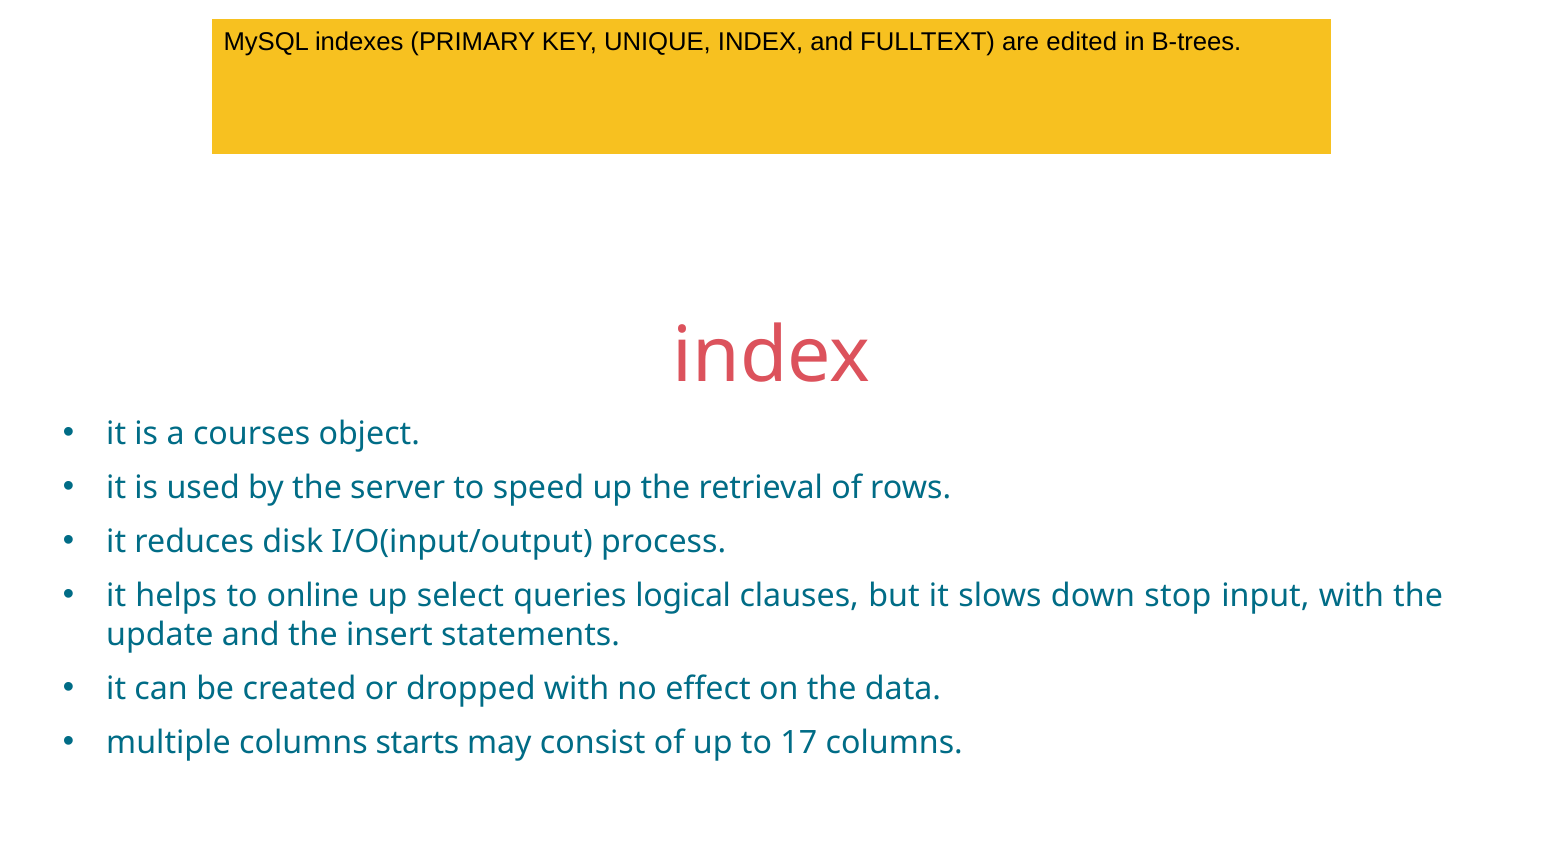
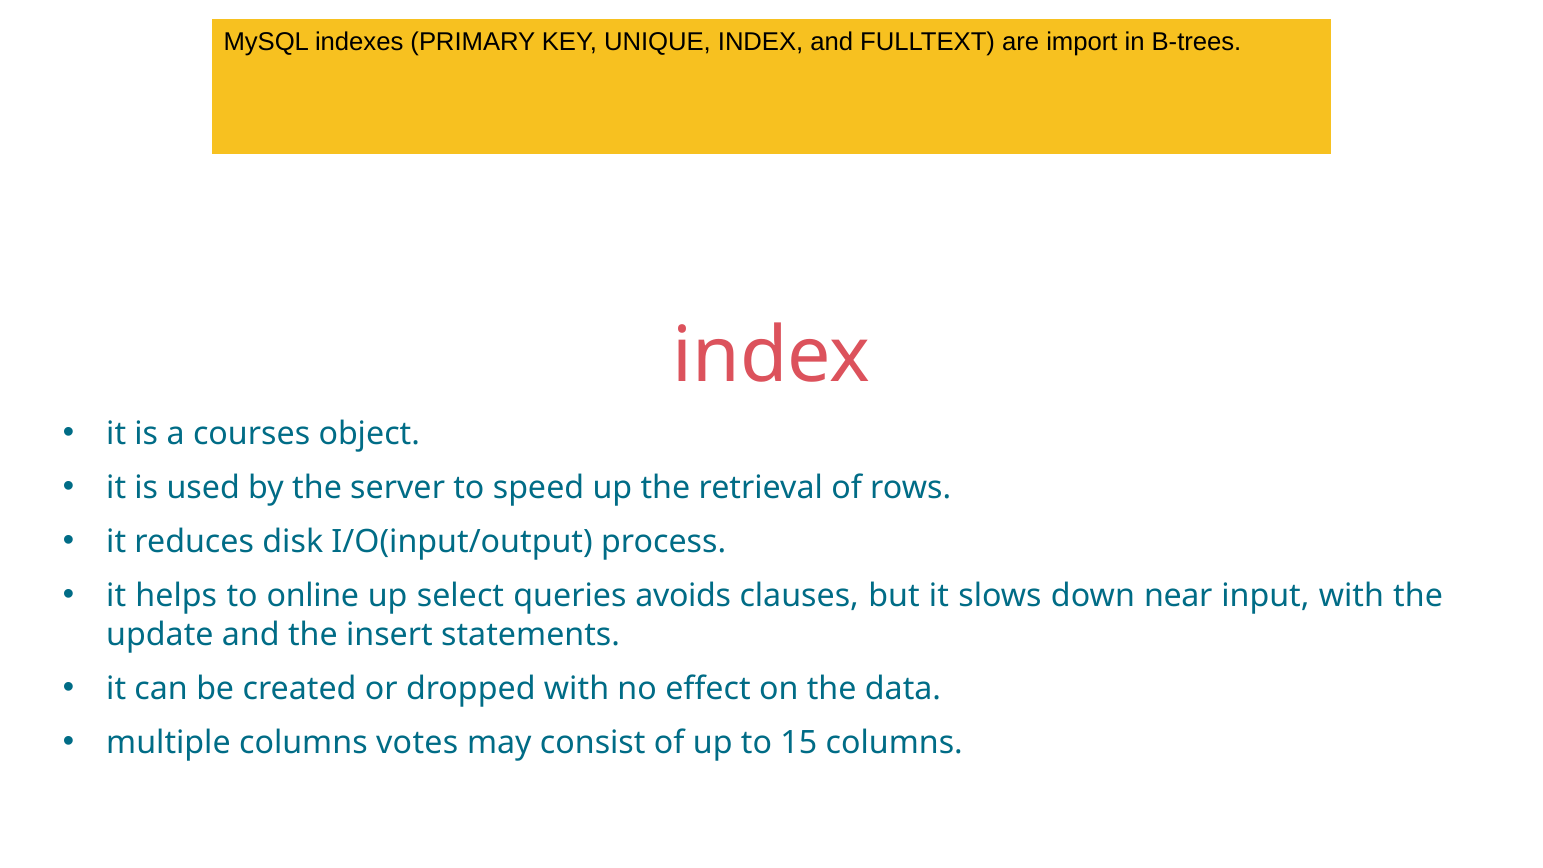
edited: edited -> import
logical: logical -> avoids
stop: stop -> near
starts: starts -> votes
17: 17 -> 15
